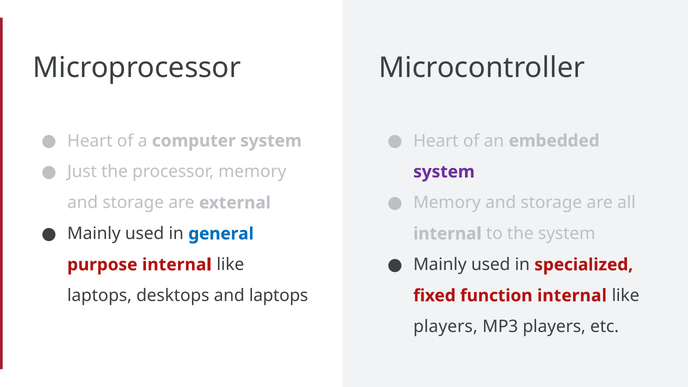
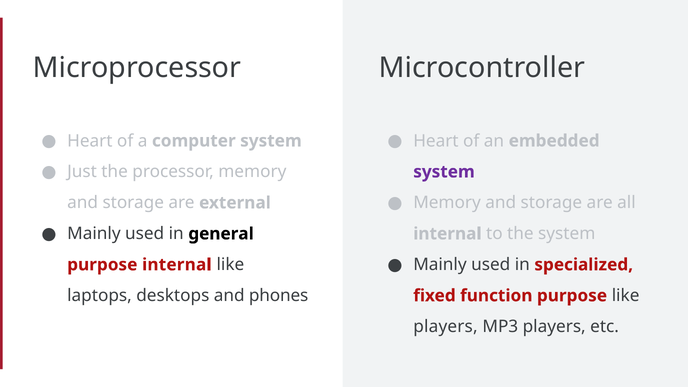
general colour: blue -> black
and laptops: laptops -> phones
function internal: internal -> purpose
